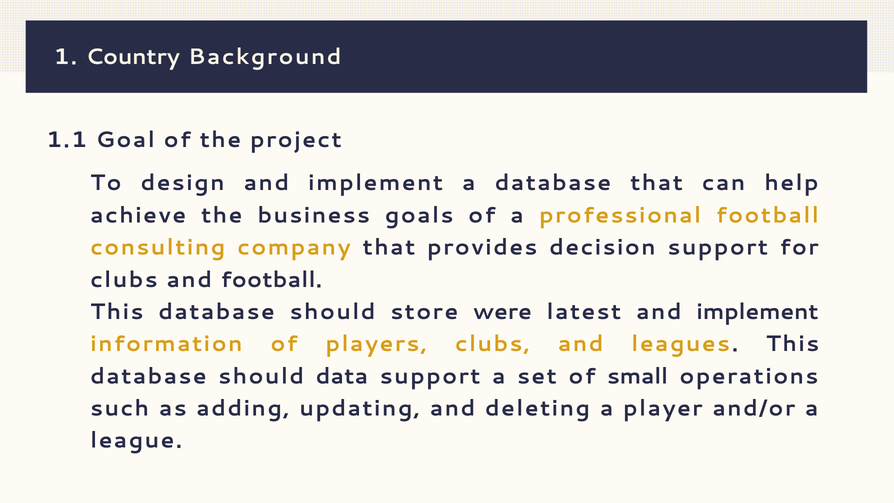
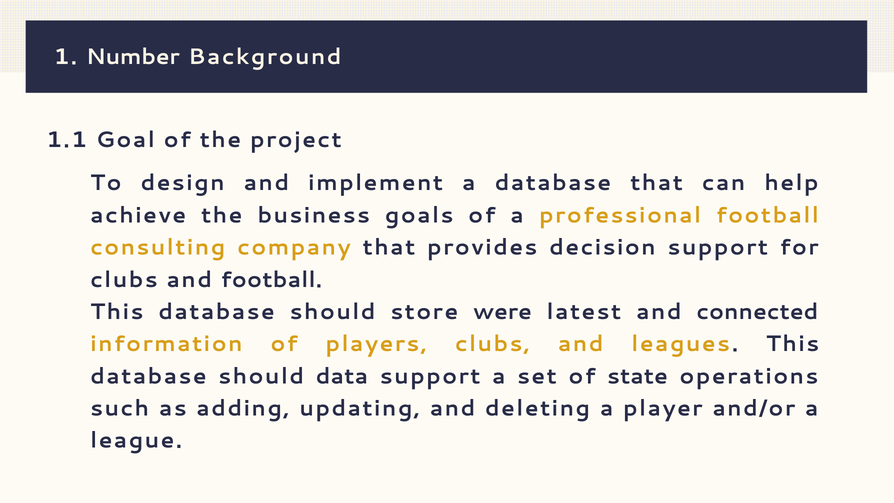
Country: Country -> Number
latest and implement: implement -> connected
small: small -> state
